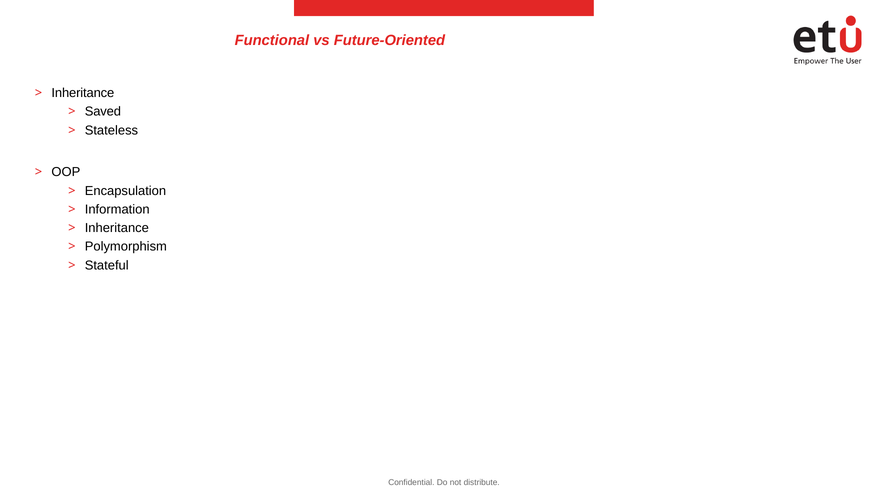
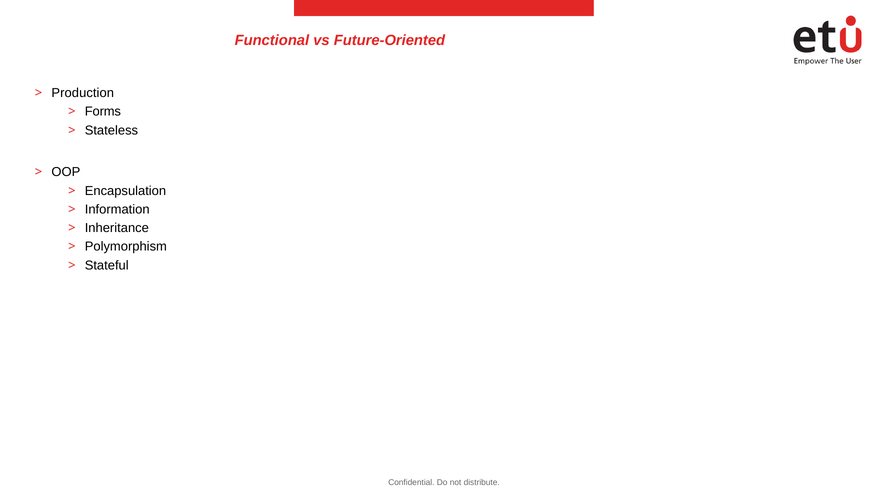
Inheritance at (83, 93): Inheritance -> Production
Saved: Saved -> Forms
